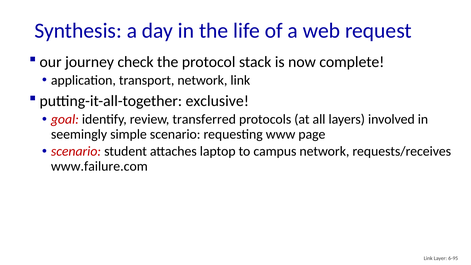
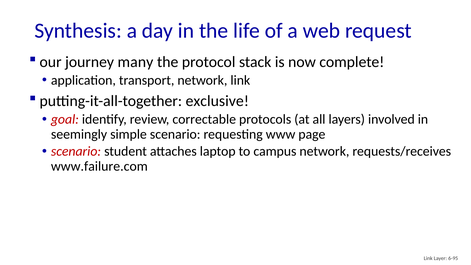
check: check -> many
transferred: transferred -> correctable
